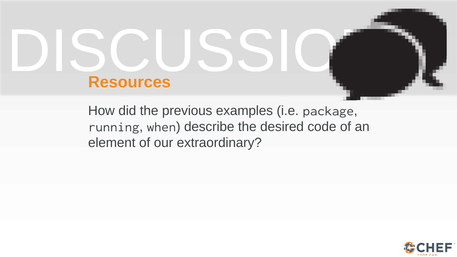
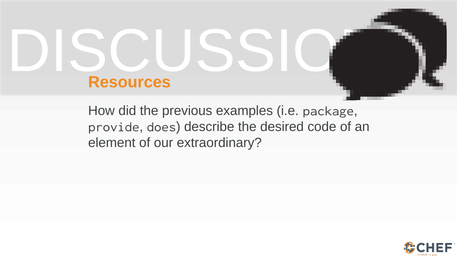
running: running -> provide
when: when -> does
